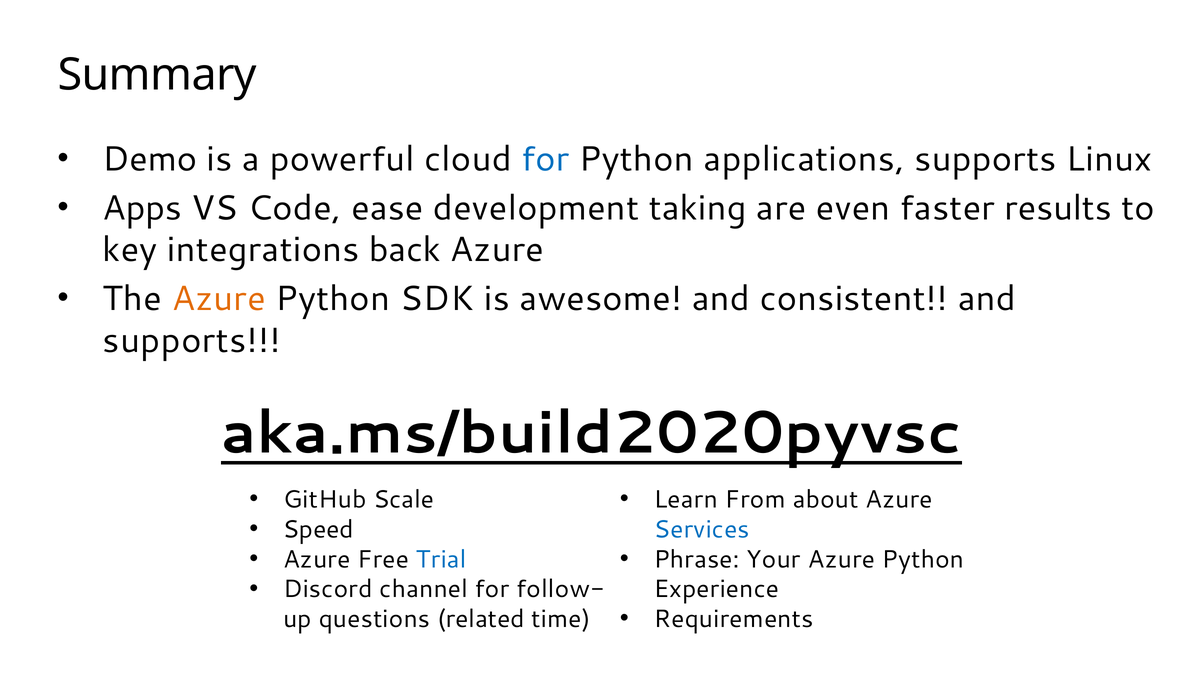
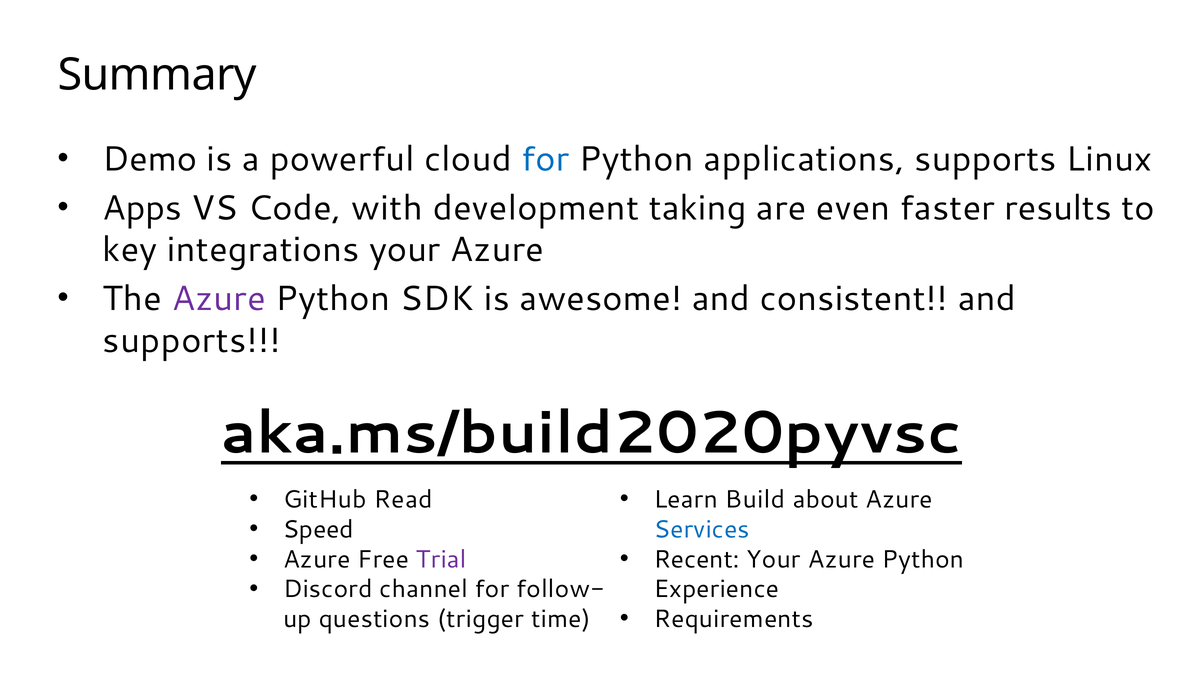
ease: ease -> with
integrations back: back -> your
Azure at (219, 299) colour: orange -> purple
Scale: Scale -> Read
From: From -> Build
Trial colour: blue -> purple
Phrase: Phrase -> Recent
related: related -> trigger
